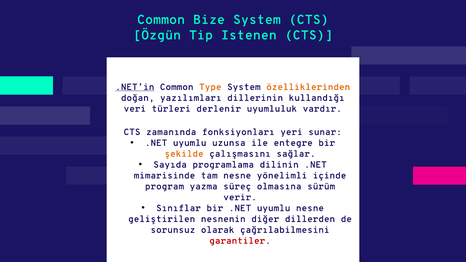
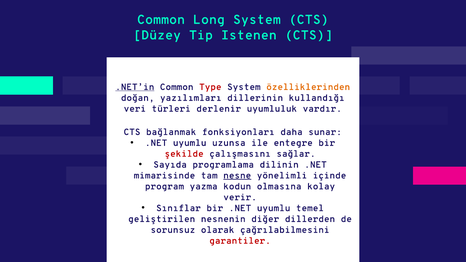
Bize: Bize -> Long
Özgün: Özgün -> Düzey
Type colour: orange -> red
zamanında: zamanında -> bağlanmak
yeri: yeri -> daha
şekilde colour: orange -> red
nesne at (237, 176) underline: none -> present
süreç: süreç -> kodun
sürüm: sürüm -> kolay
uyumlu nesne: nesne -> temel
